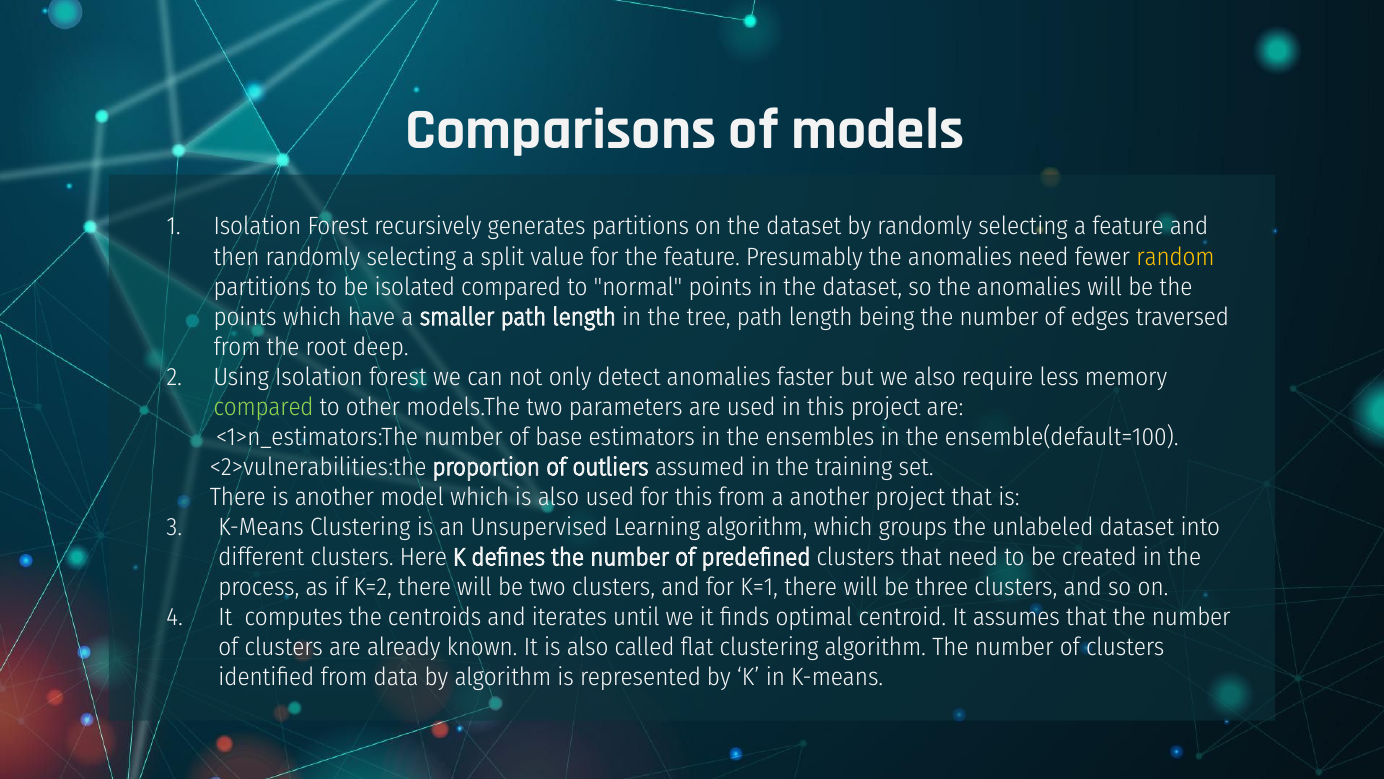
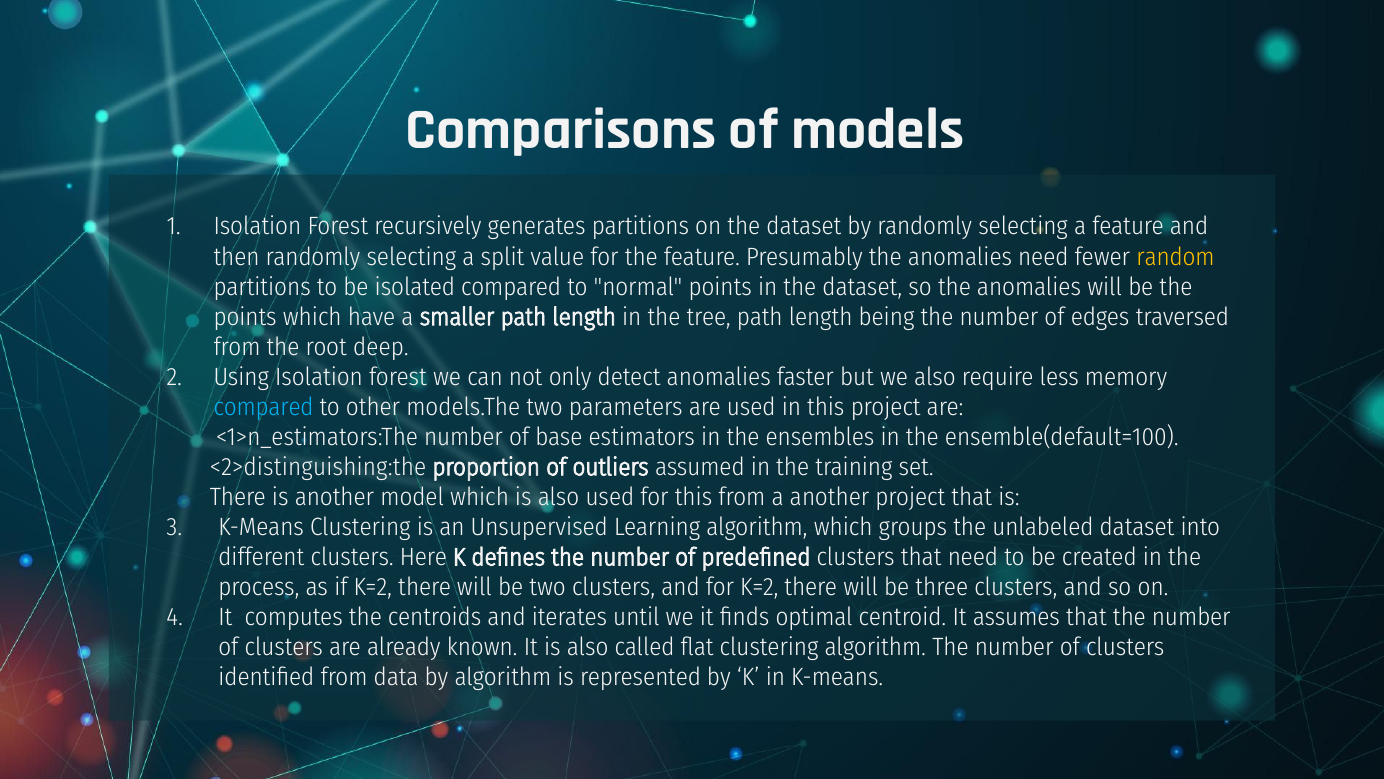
compared at (264, 407) colour: light green -> light blue
<2>vulnerabilities:the: <2>vulnerabilities:the -> <2>distinguishing:the
for K=1: K=1 -> K=2
